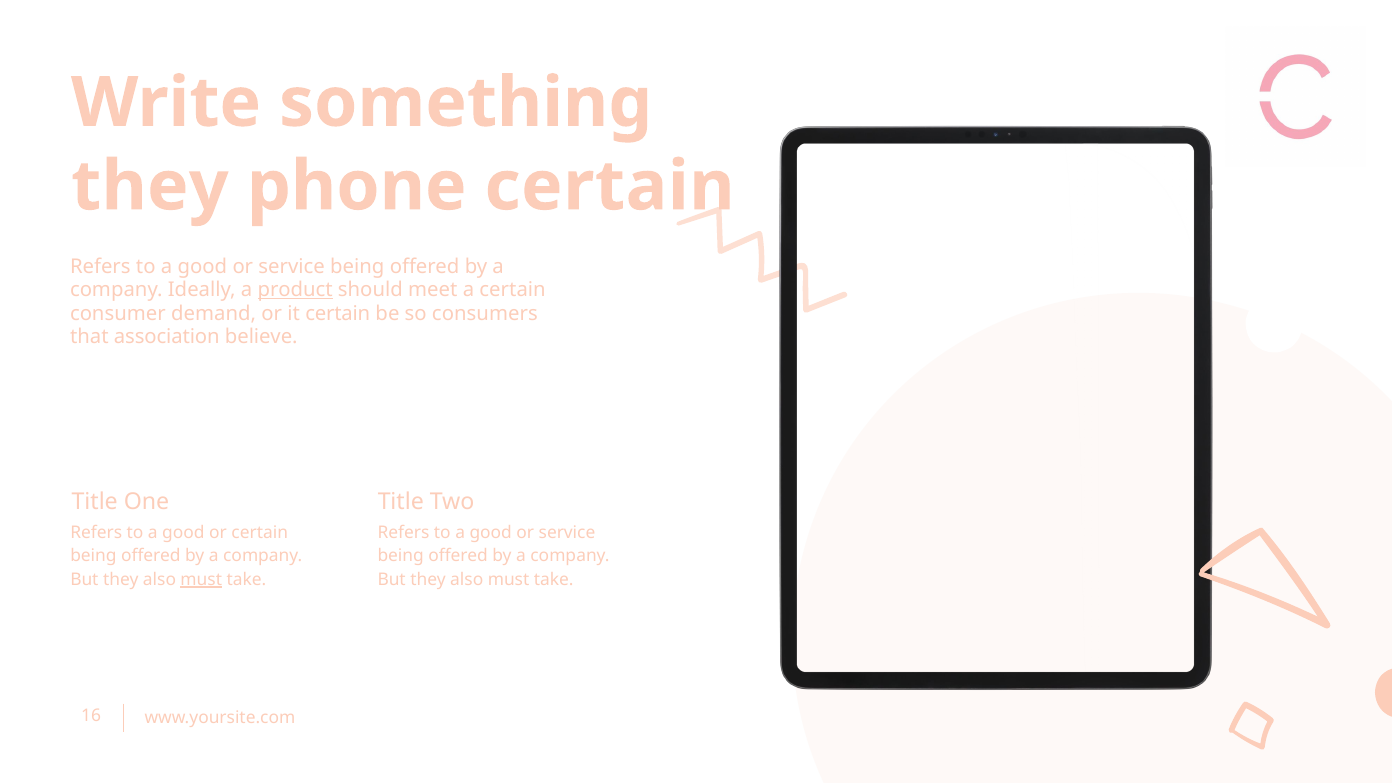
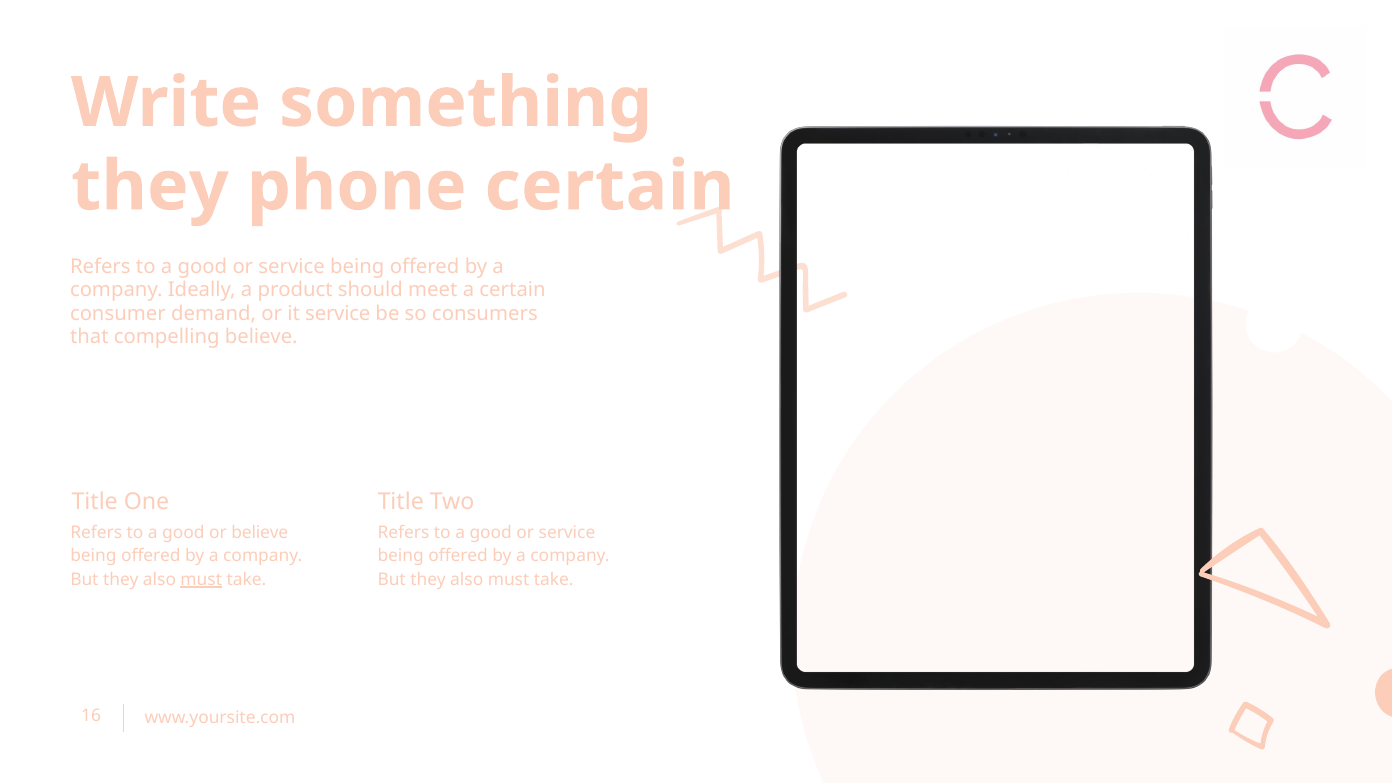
product underline: present -> none
it certain: certain -> service
association: association -> compelling
or certain: certain -> believe
